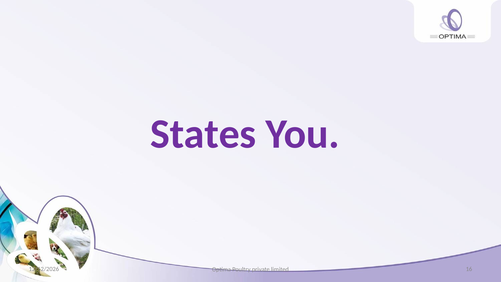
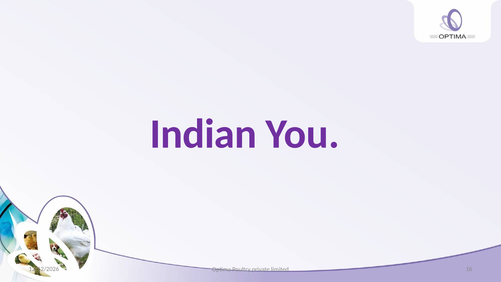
States: States -> Indian
